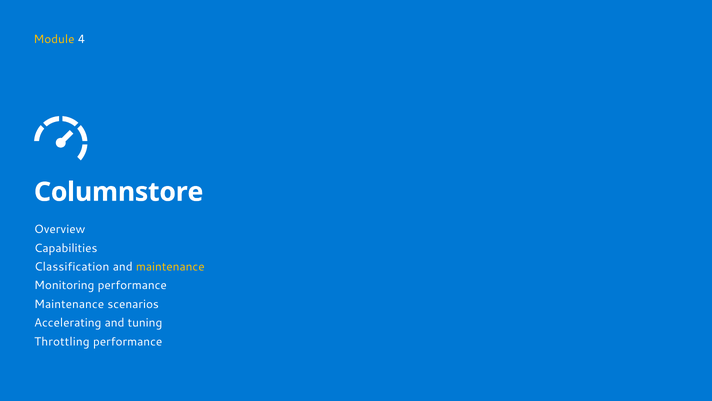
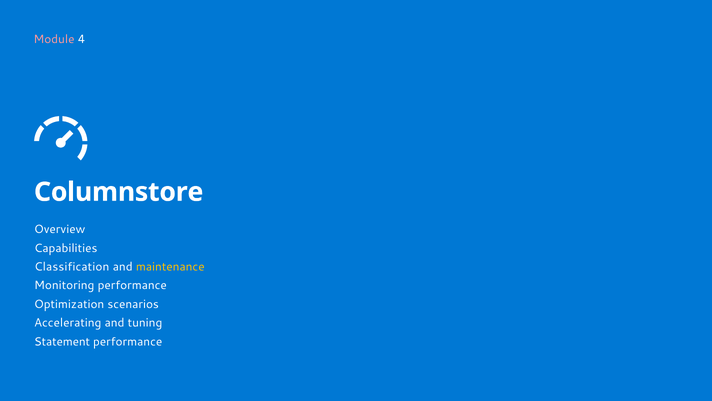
Module colour: yellow -> pink
Maintenance at (69, 304): Maintenance -> Optimization
Throttling: Throttling -> Statement
